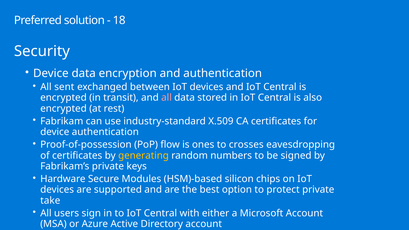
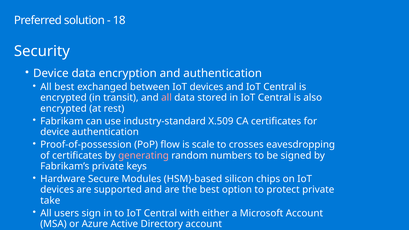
All sent: sent -> best
ones: ones -> scale
generating colour: yellow -> pink
